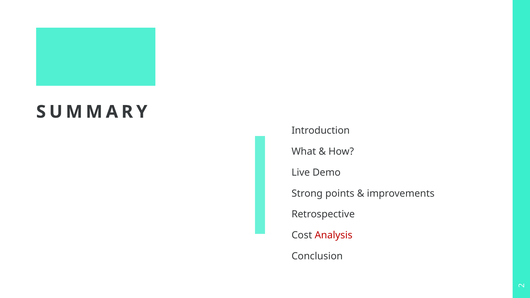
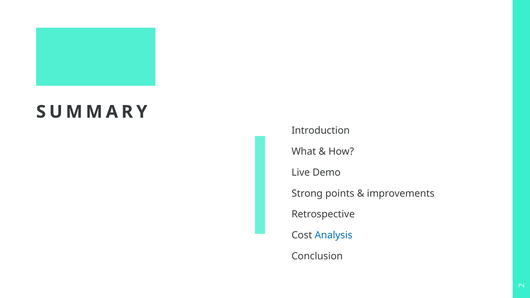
Analysis colour: red -> blue
